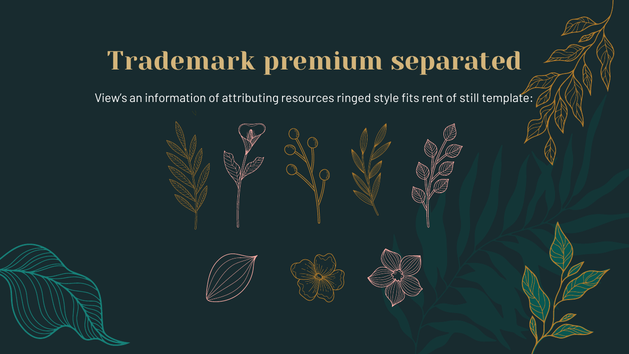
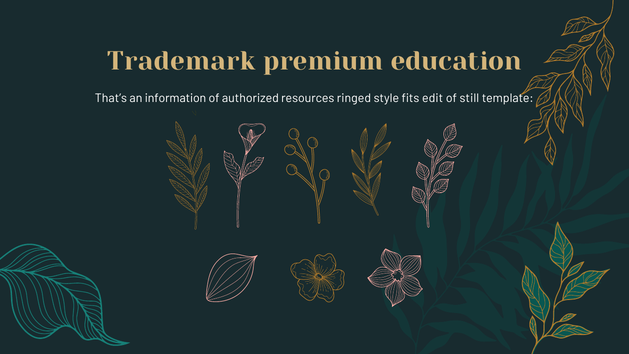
separated: separated -> education
View’s: View’s -> That’s
attributing: attributing -> authorized
rent: rent -> edit
